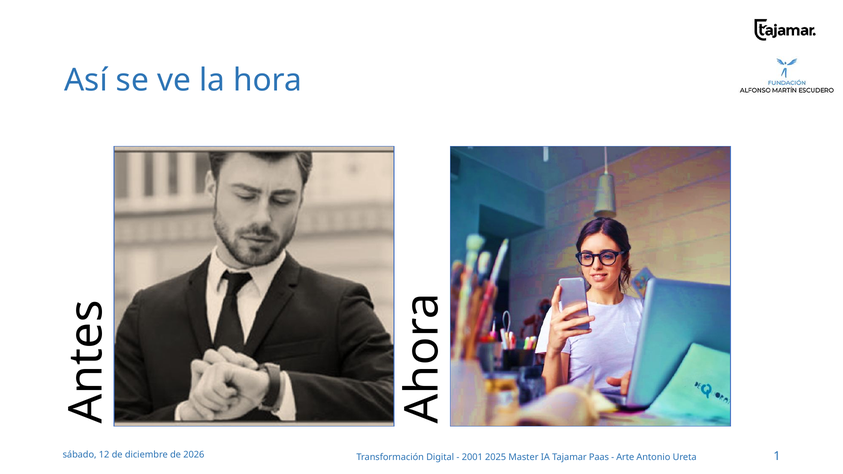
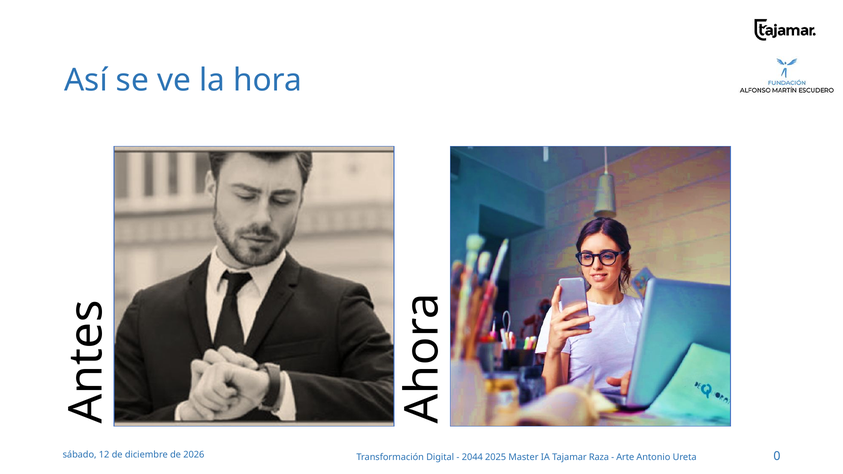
2001: 2001 -> 2044
Paas: Paas -> Raza
1: 1 -> 0
